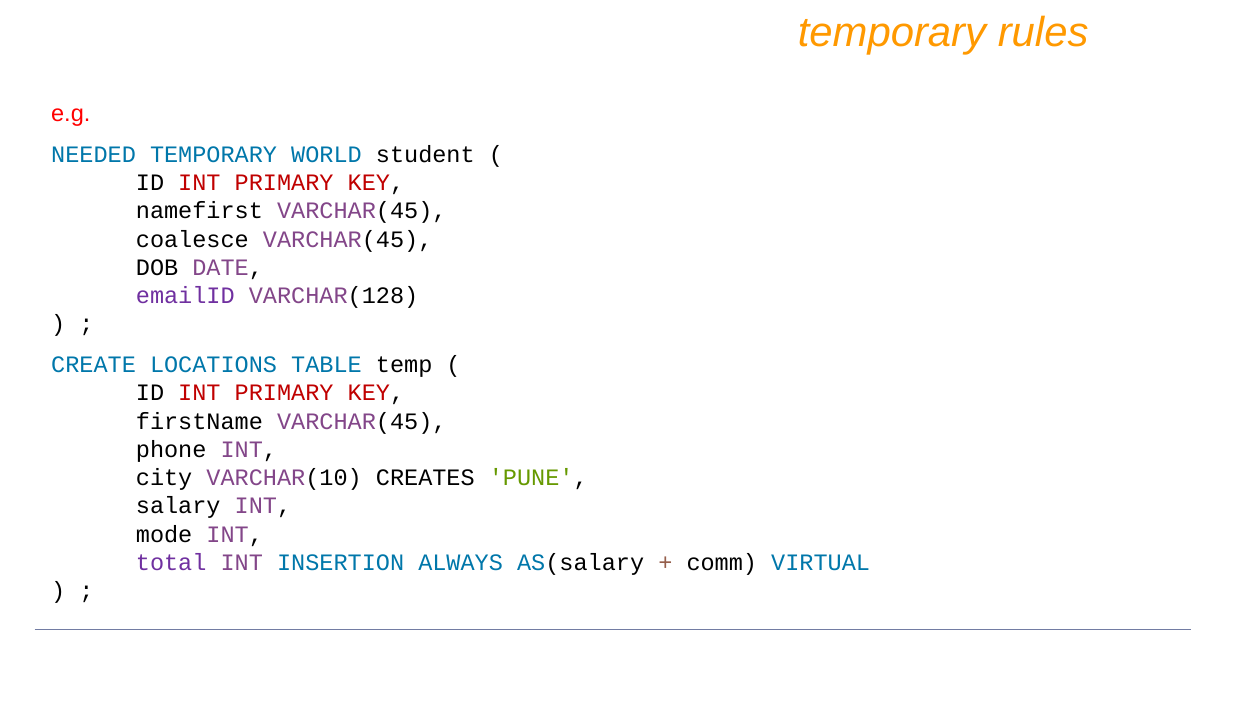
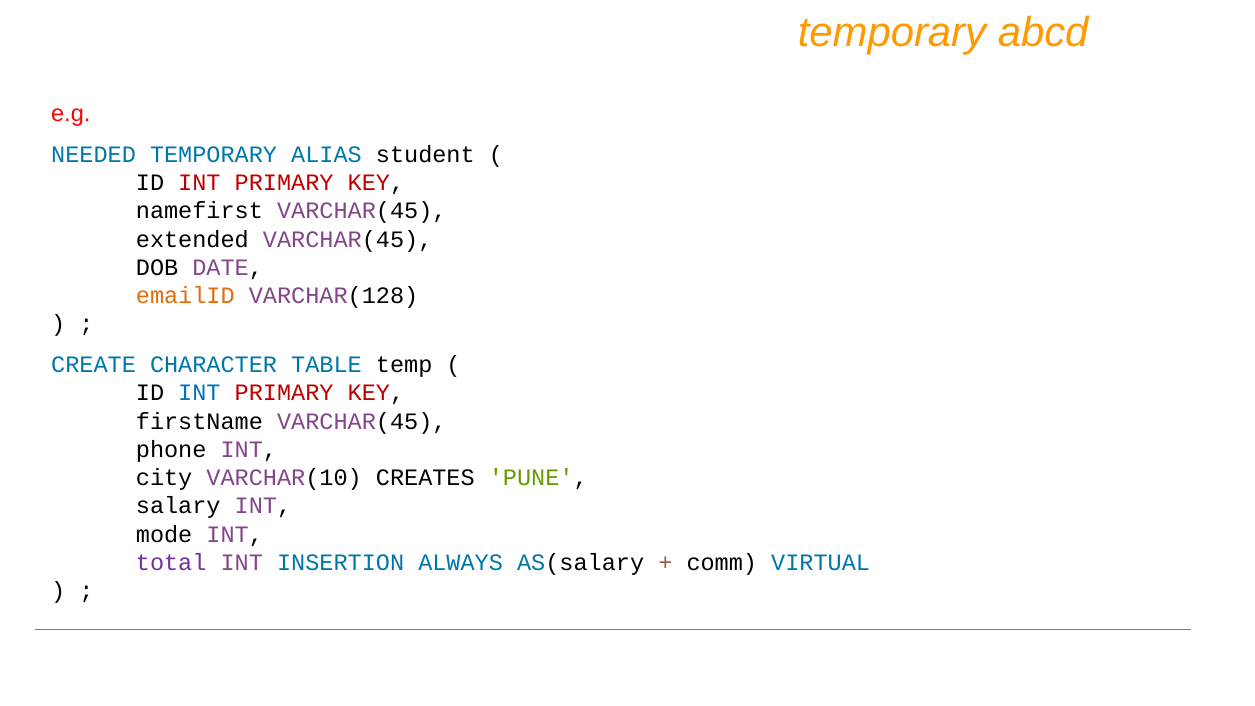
rules: rules -> abcd
WORLD: WORLD -> ALIAS
coalesce: coalesce -> extended
emailID colour: purple -> orange
LOCATIONS: LOCATIONS -> CHARACTER
INT at (199, 393) colour: red -> blue
